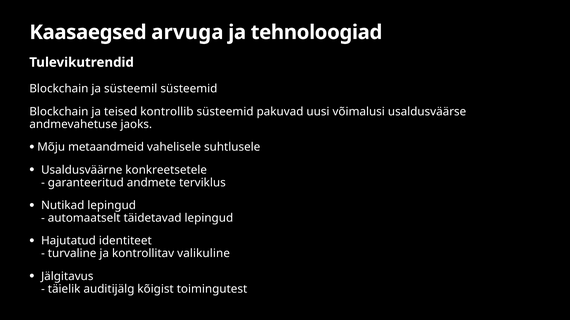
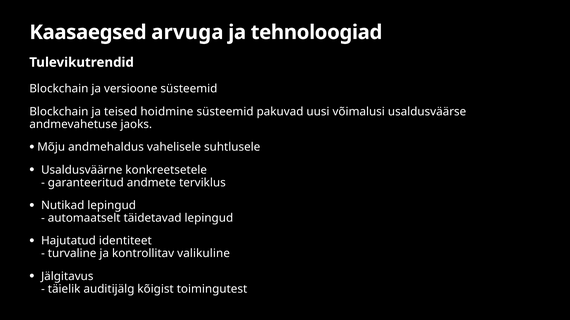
süsteemil: süsteemil -> versioone
kontrollib: kontrollib -> hoidmine
metaandmeid: metaandmeid -> andmehaldus
